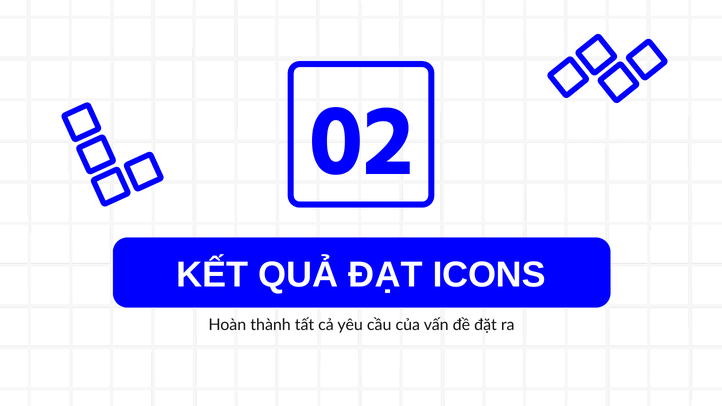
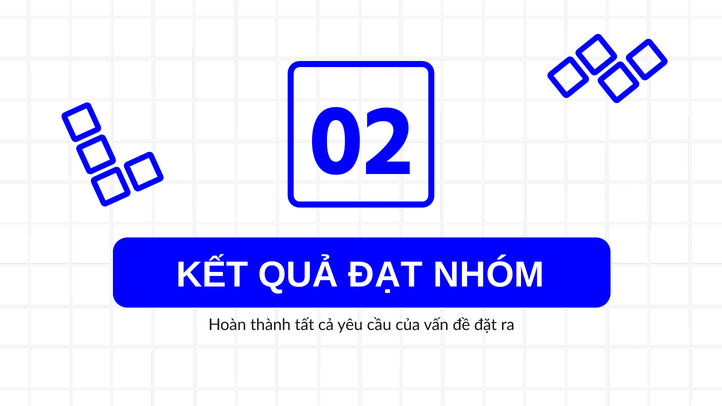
ICONS: ICONS -> NHÓM
